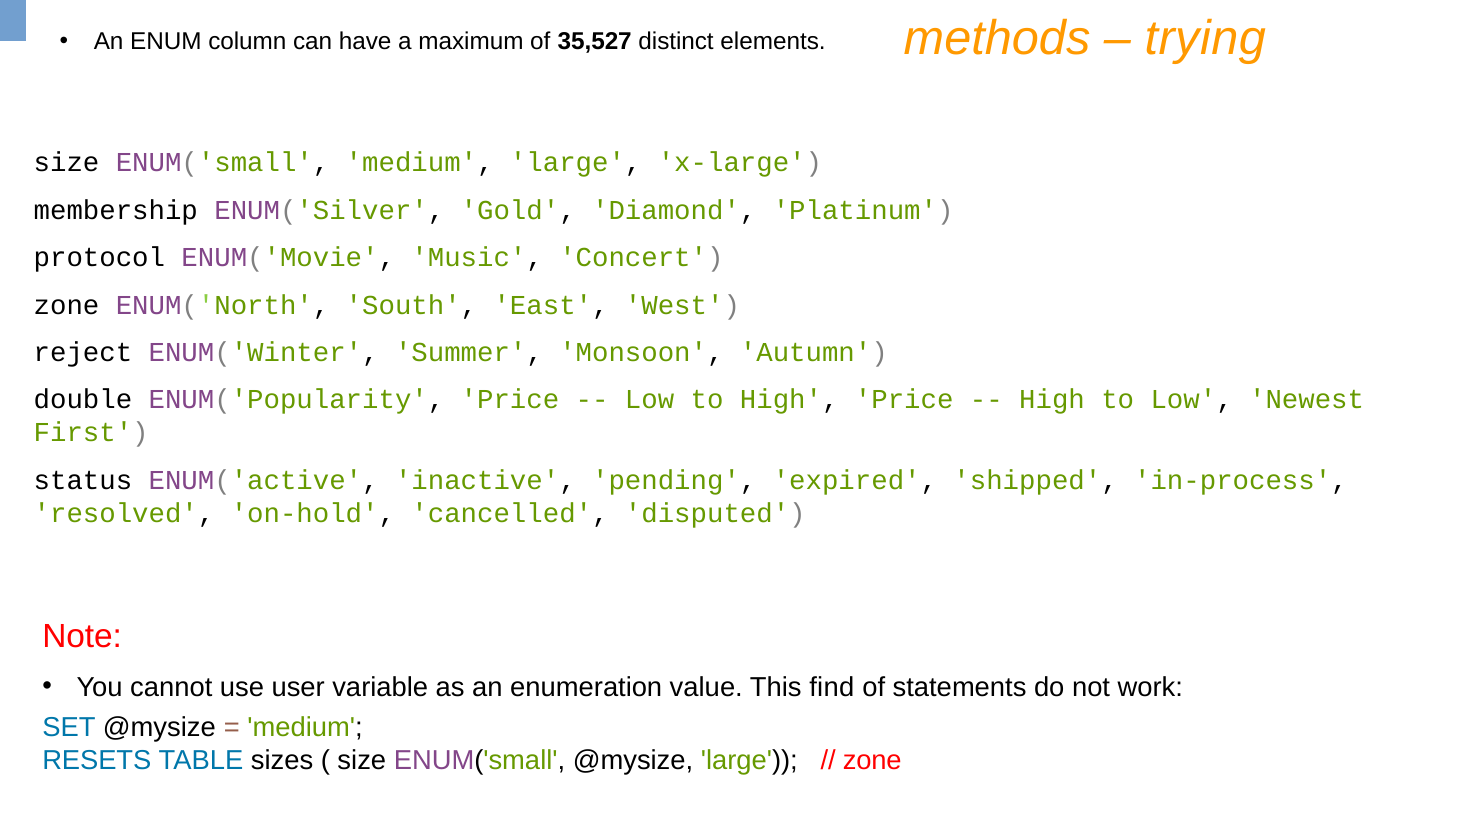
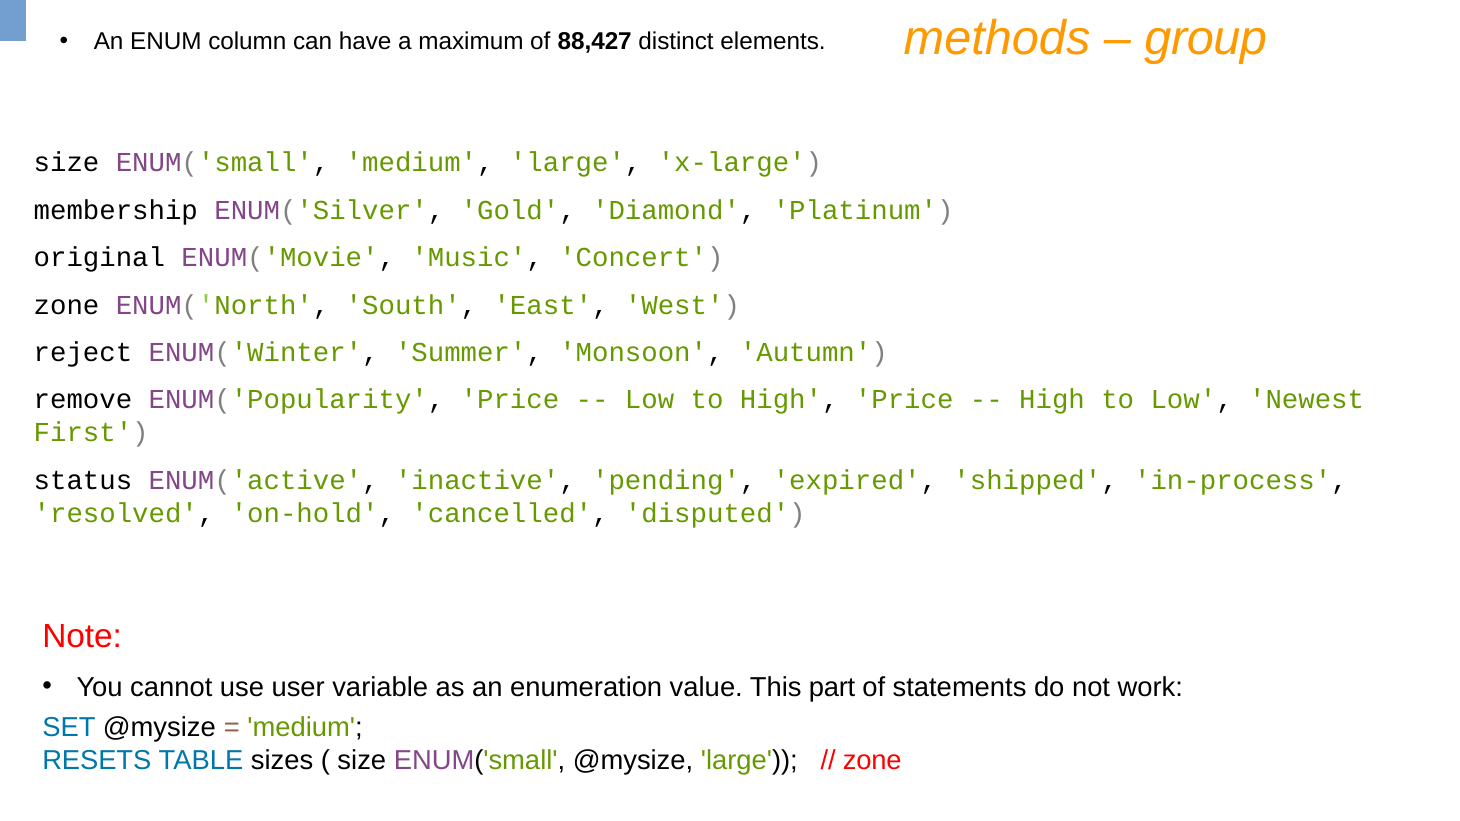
trying: trying -> group
35,527: 35,527 -> 88,427
protocol: protocol -> original
double: double -> remove
find: find -> part
